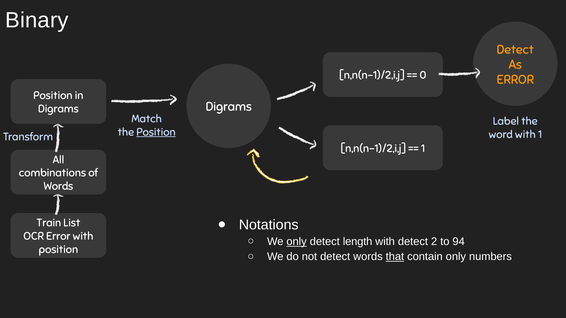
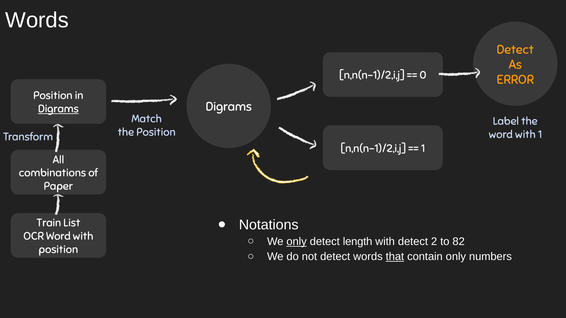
Binary at (37, 20): Binary -> Words
Digrams at (58, 109) underline: none -> present
Position at (156, 132) underline: present -> none
Words at (58, 186): Words -> Paper
OCR Error: Error -> Word
94: 94 -> 82
